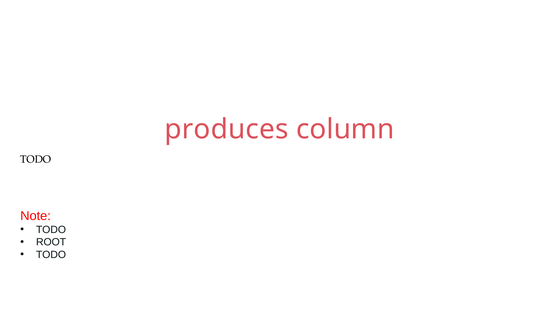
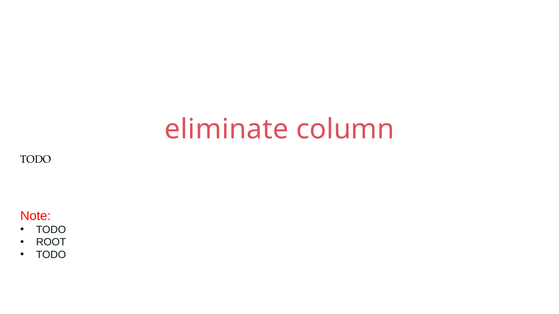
produces: produces -> eliminate
